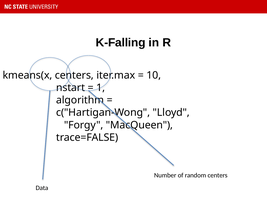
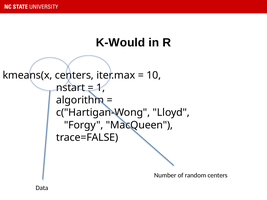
K-Falling: K-Falling -> K-Would
